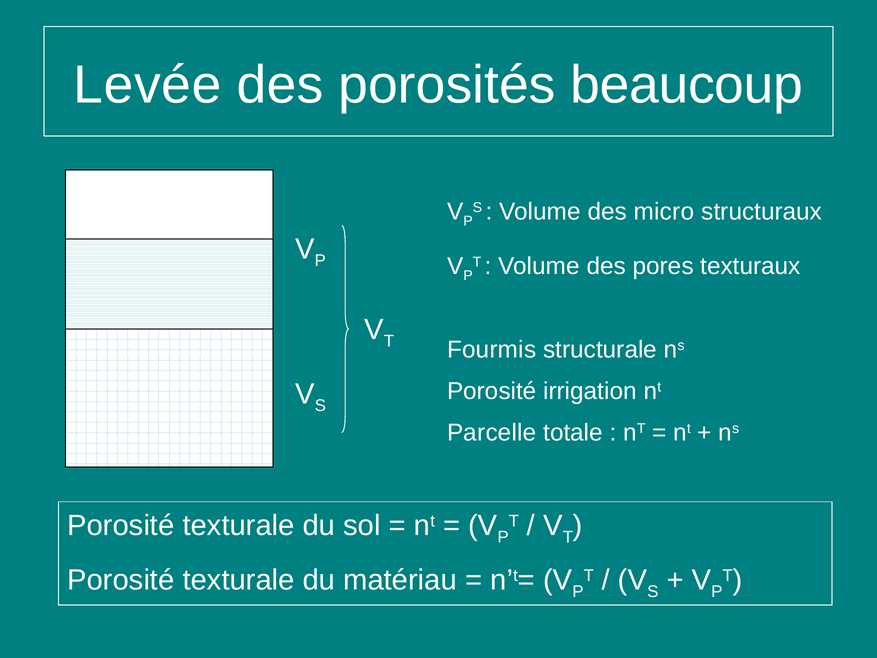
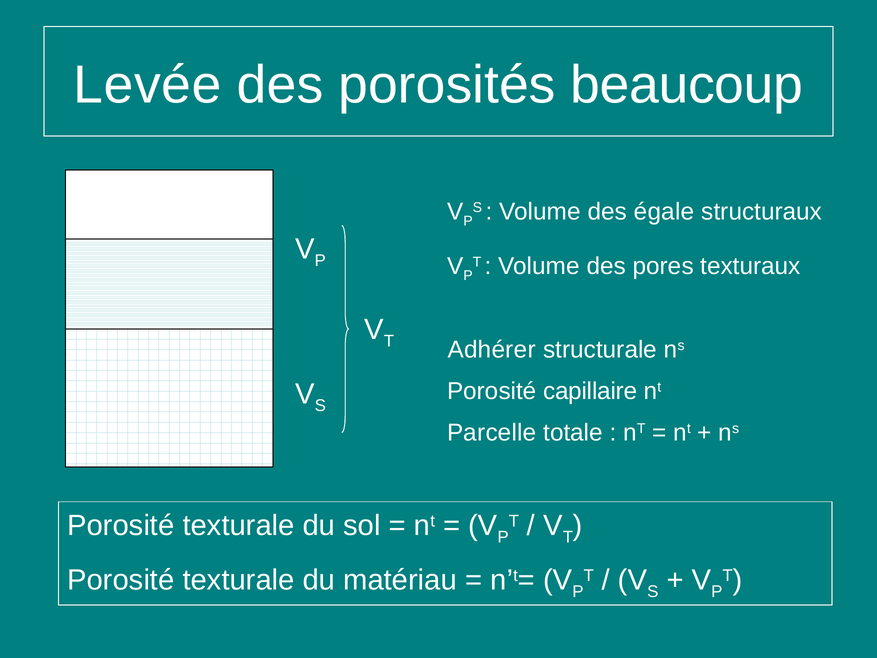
micro: micro -> égale
Fourmis: Fourmis -> Adhérer
irrigation: irrigation -> capillaire
